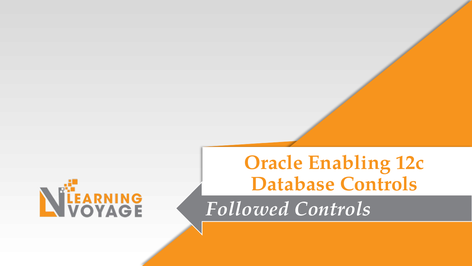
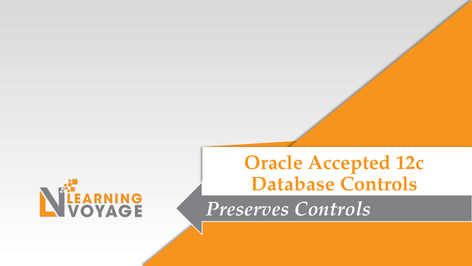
Enabling: Enabling -> Accepted
Followed: Followed -> Preserves
